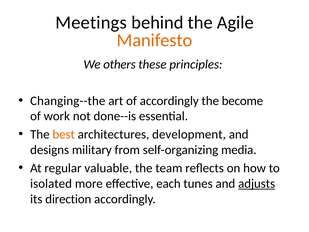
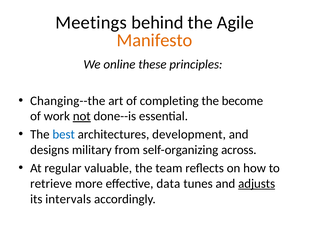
others: others -> online
of accordingly: accordingly -> completing
not underline: none -> present
best colour: orange -> blue
media: media -> across
isolated: isolated -> retrieve
each: each -> data
direction: direction -> intervals
